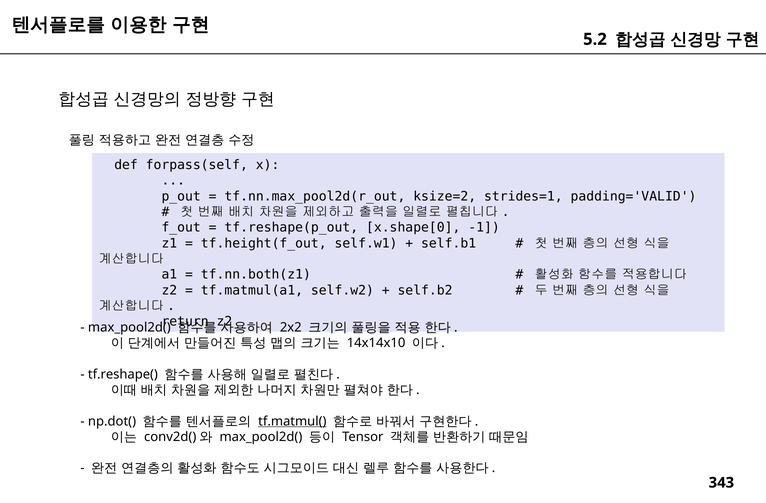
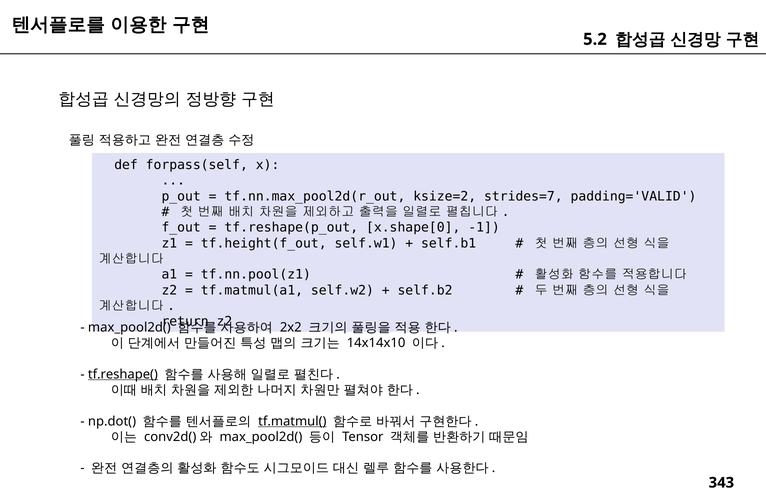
strides=1: strides=1 -> strides=7
tf.nn.both(z1: tf.nn.both(z1 -> tf.nn.pool(z1
tf.reshape( underline: none -> present
